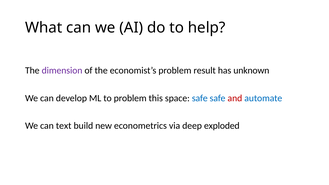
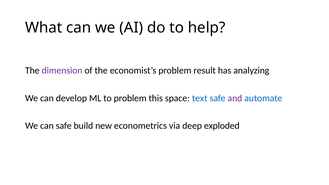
unknown: unknown -> analyzing
space safe: safe -> text
and colour: red -> purple
can text: text -> safe
